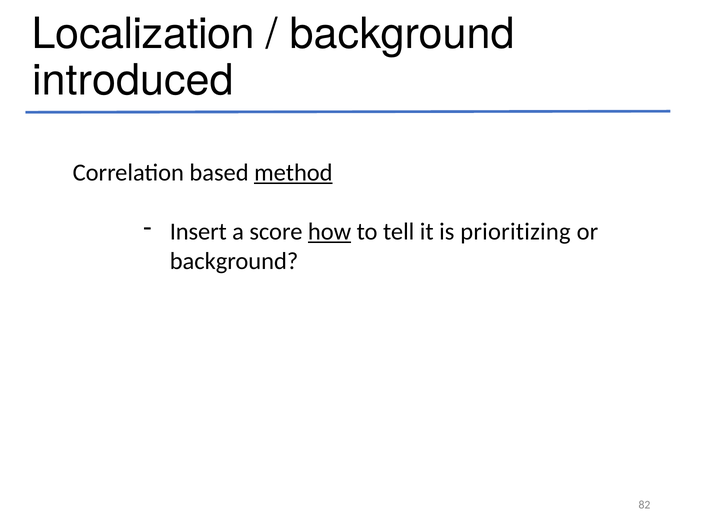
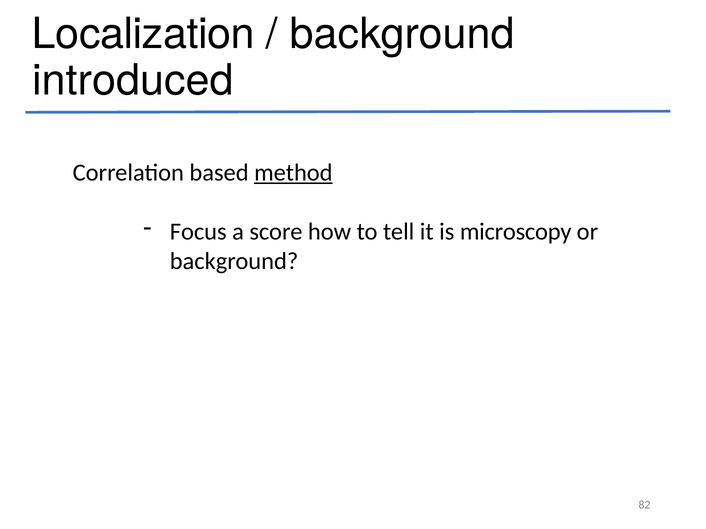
Insert: Insert -> Focus
how underline: present -> none
prioritizing: prioritizing -> microscopy
